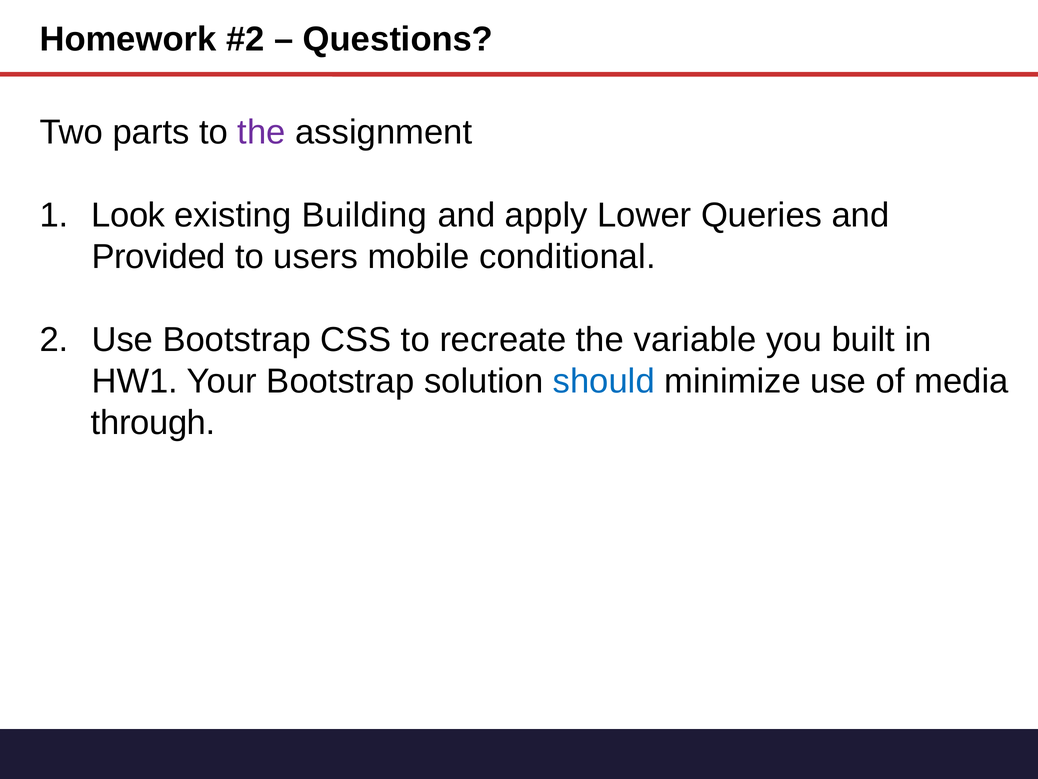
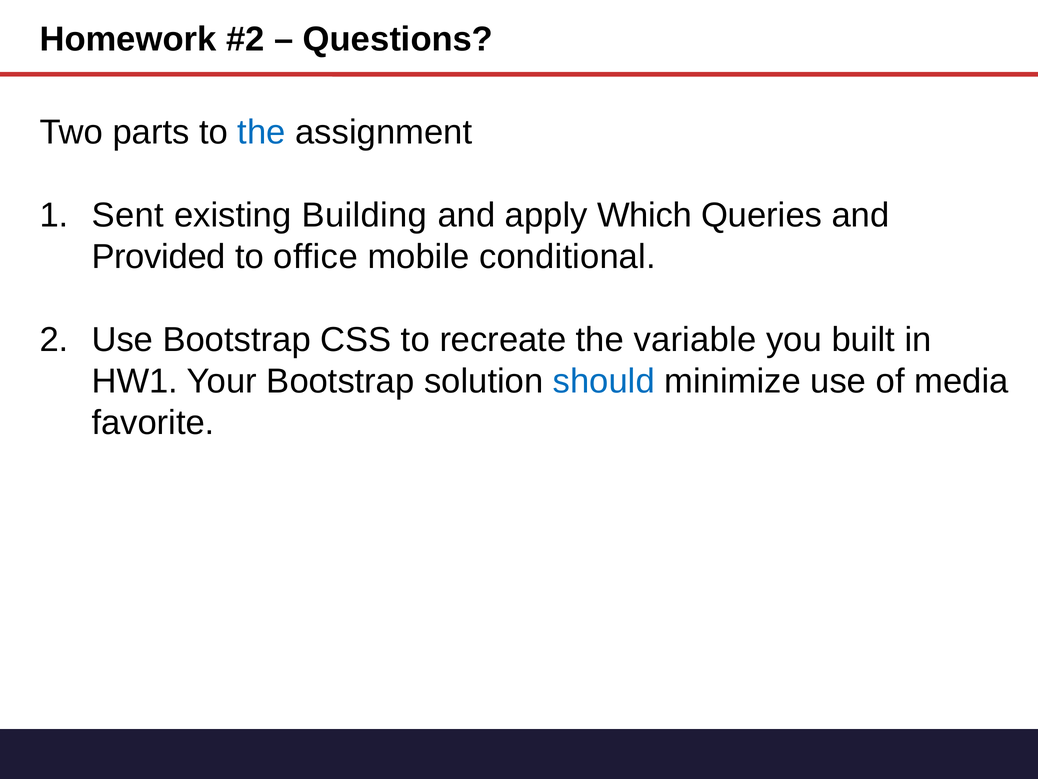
the at (262, 132) colour: purple -> blue
Look: Look -> Sent
Lower: Lower -> Which
users: users -> office
through: through -> favorite
